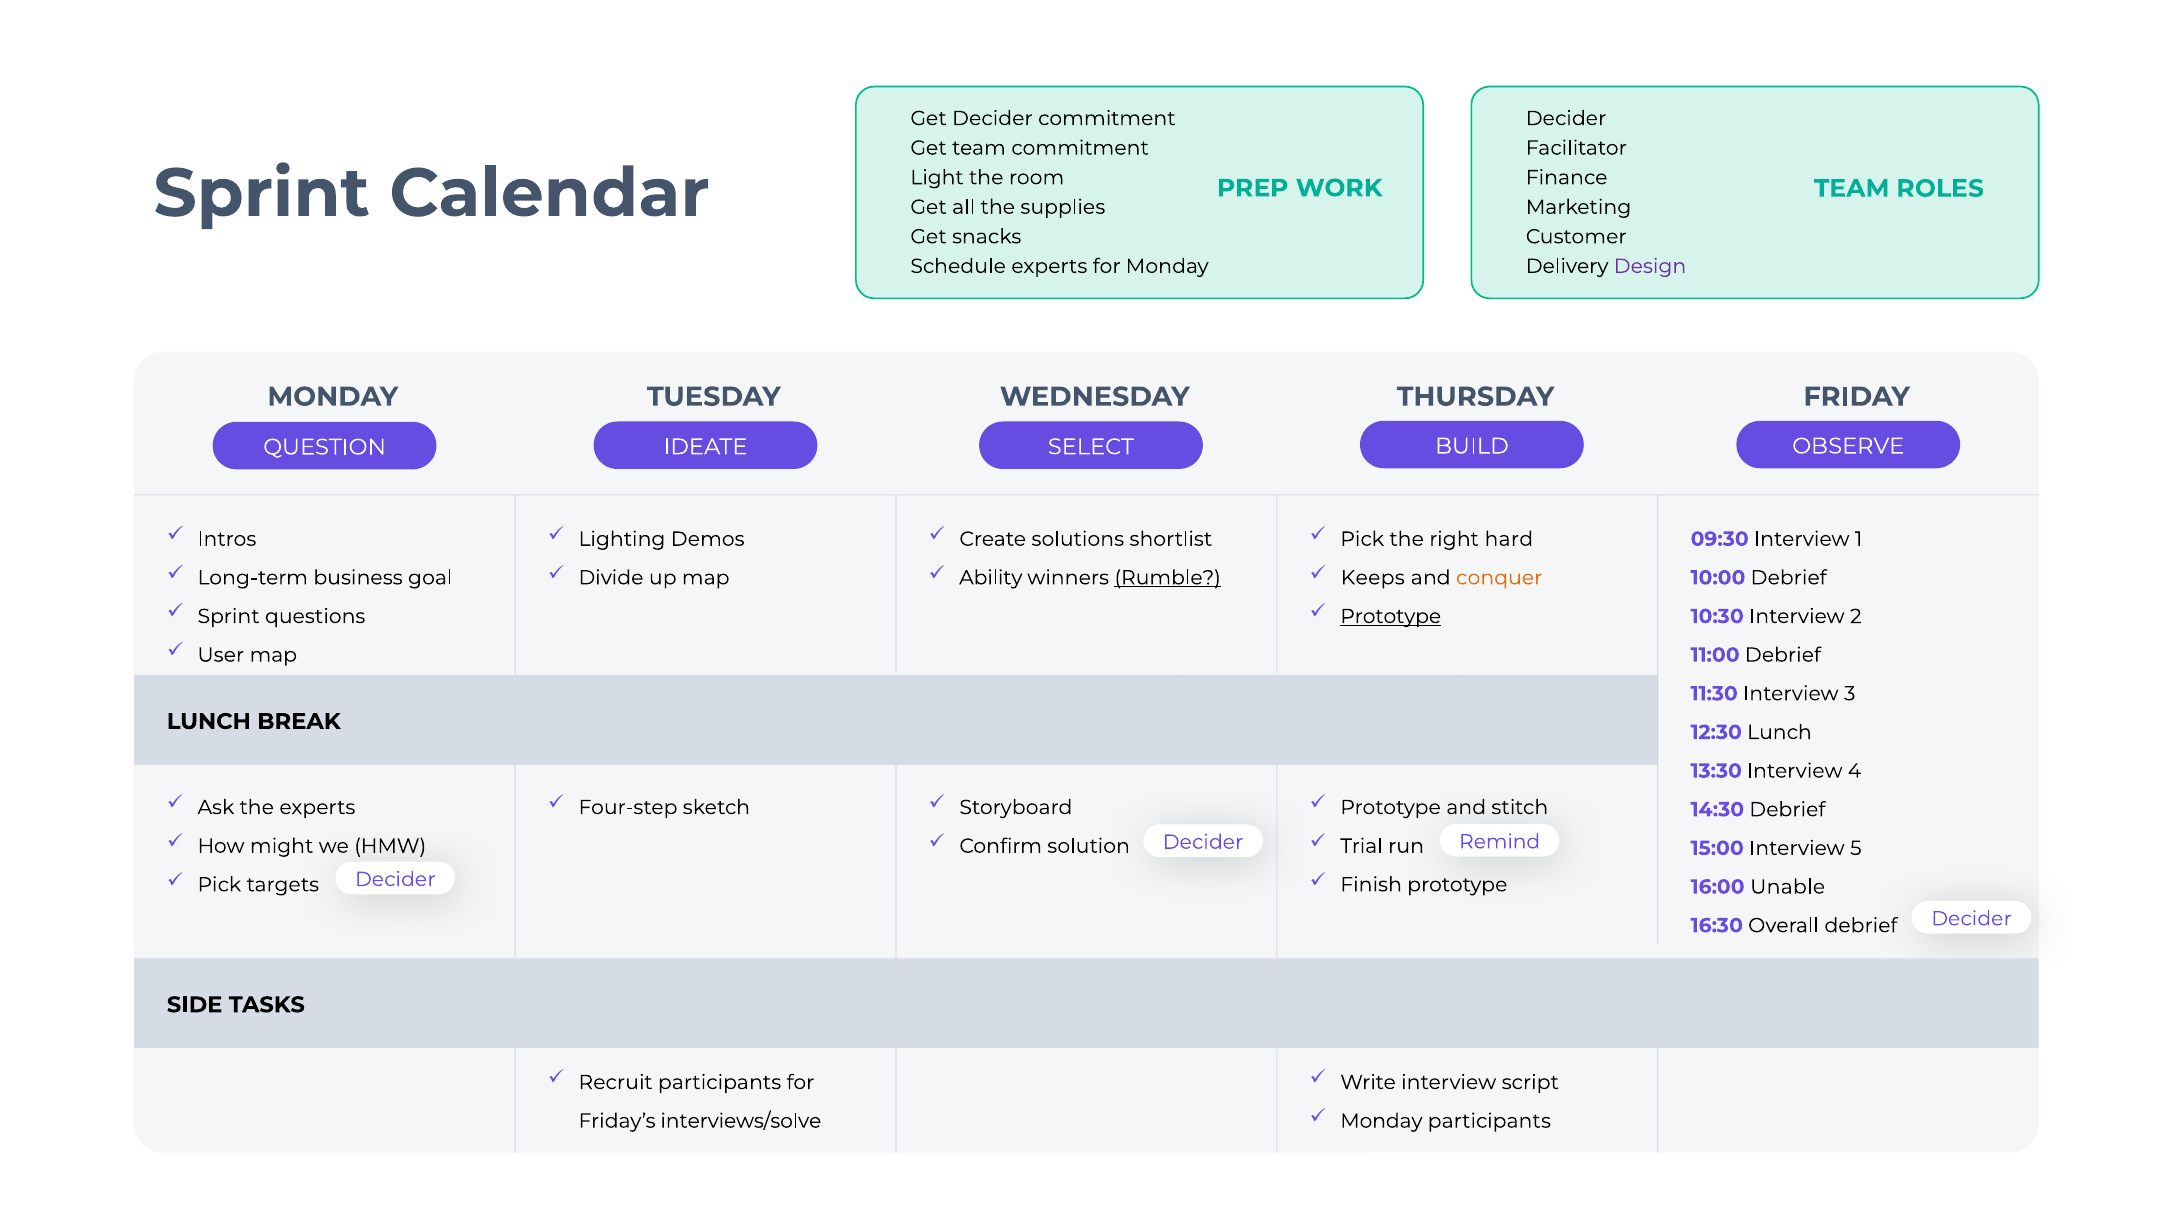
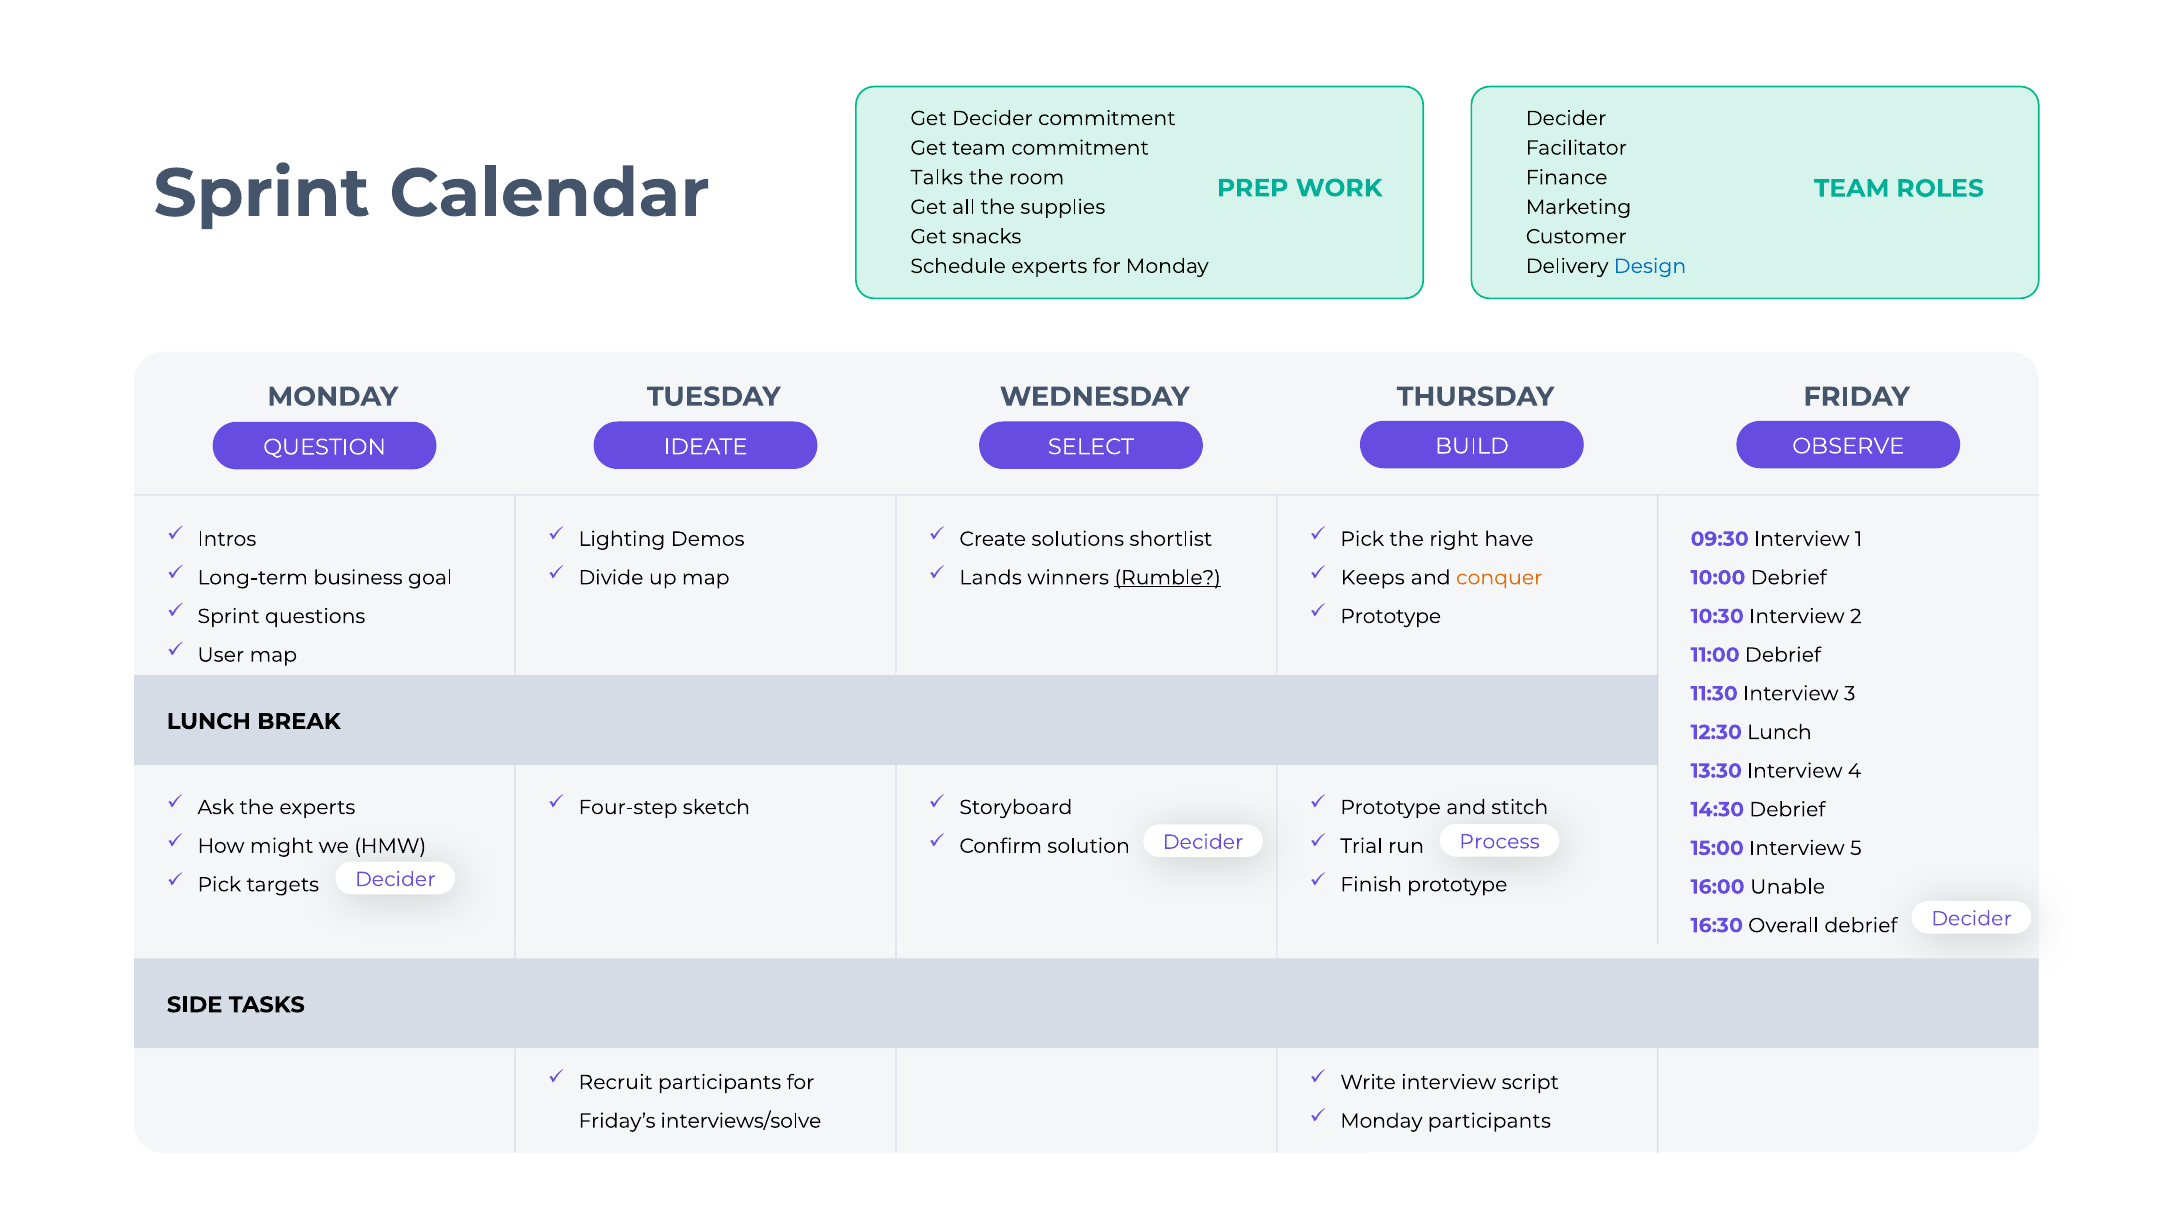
Light: Light -> Talks
Design colour: purple -> blue
hard: hard -> have
Ability: Ability -> Lands
Prototype at (1391, 617) underline: present -> none
Remind: Remind -> Process
